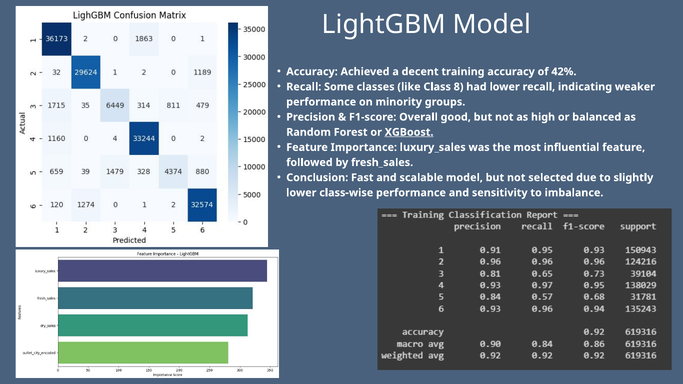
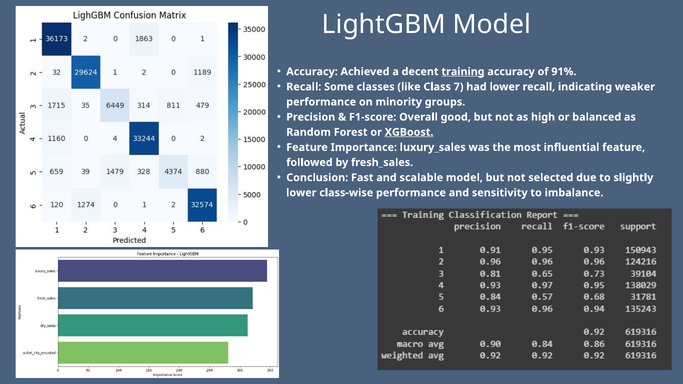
training underline: none -> present
42%: 42% -> 91%
8: 8 -> 7
